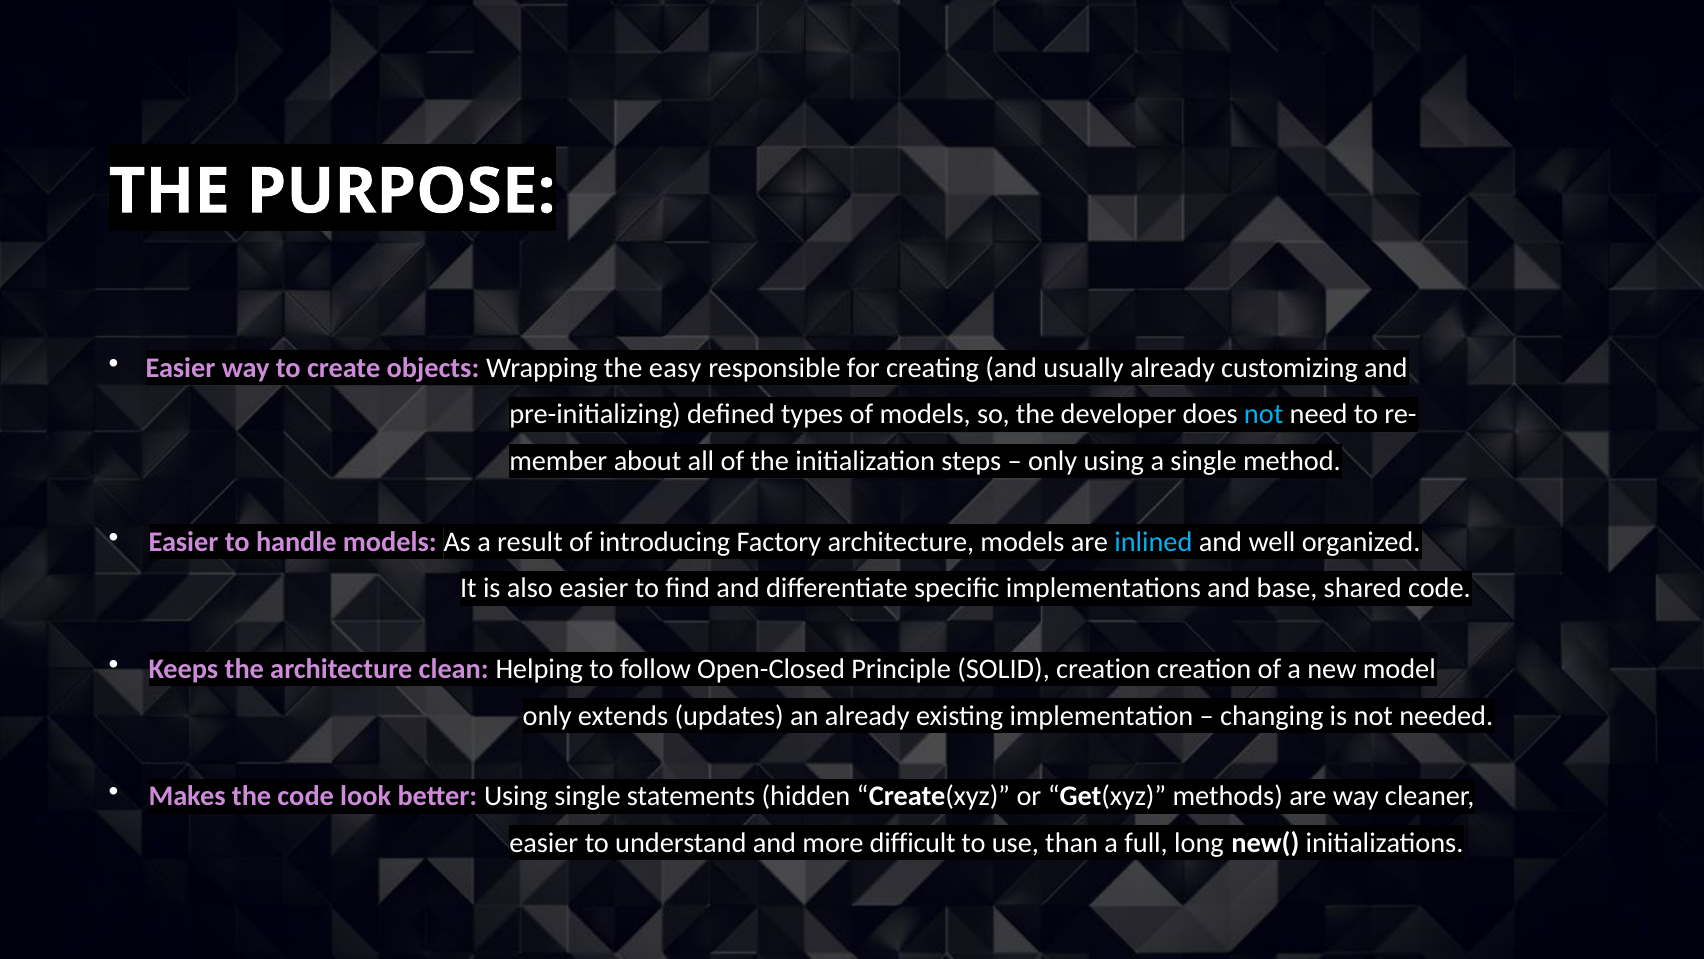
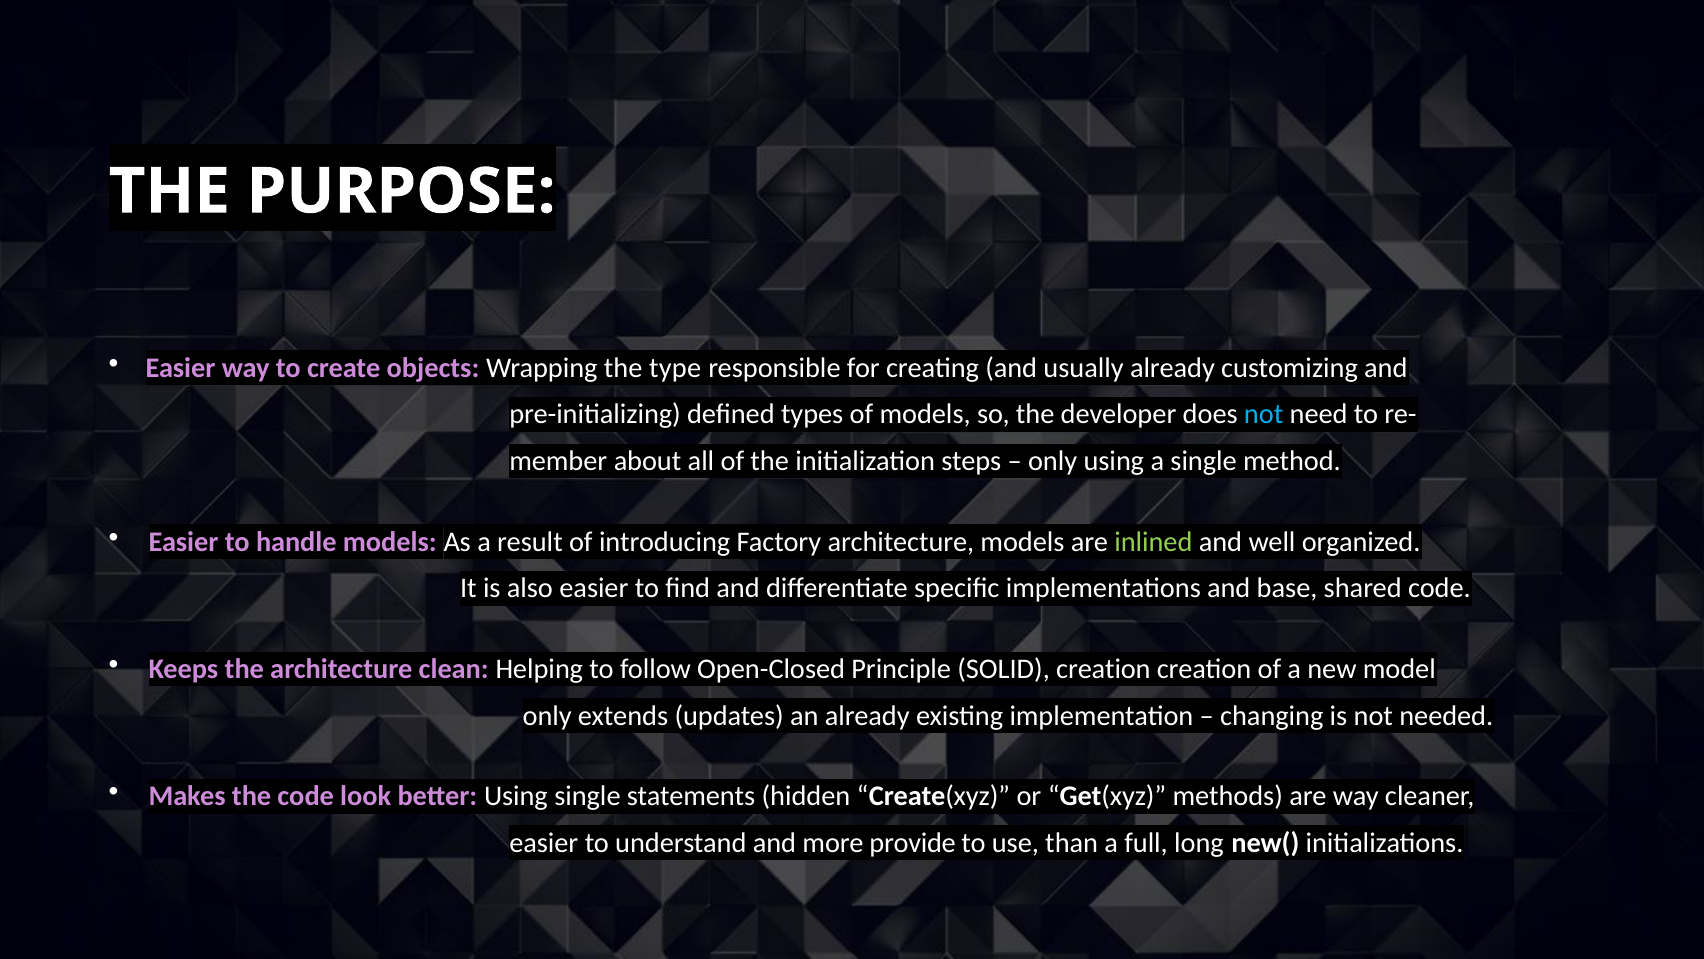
easy: easy -> type
inlined colour: light blue -> light green
difficult: difficult -> provide
